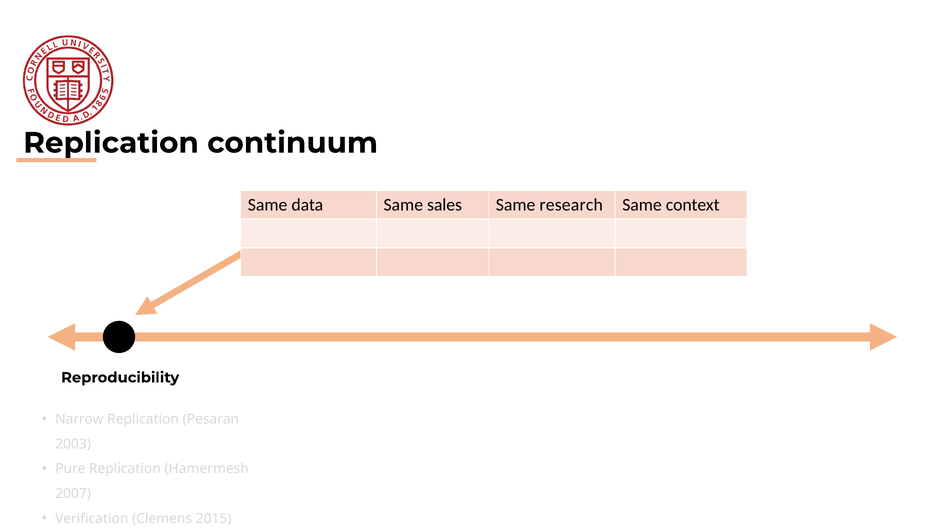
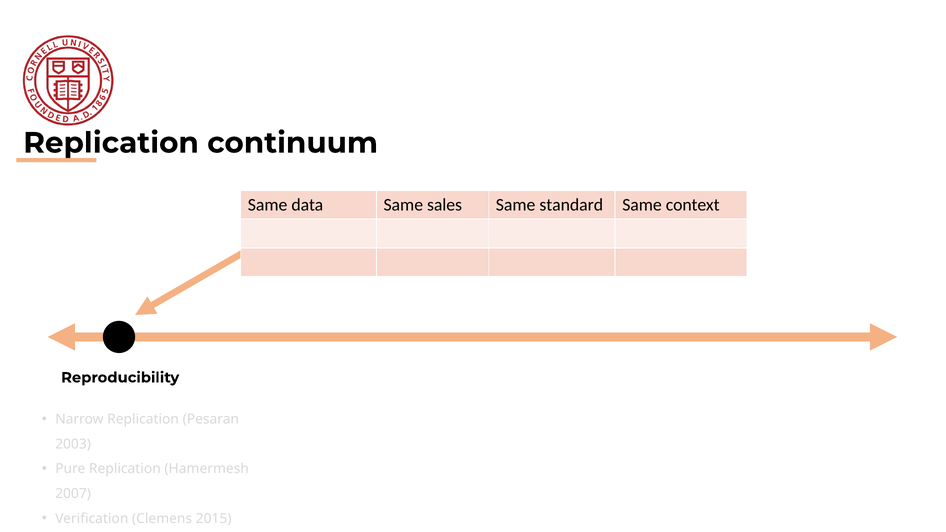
research: research -> standard
